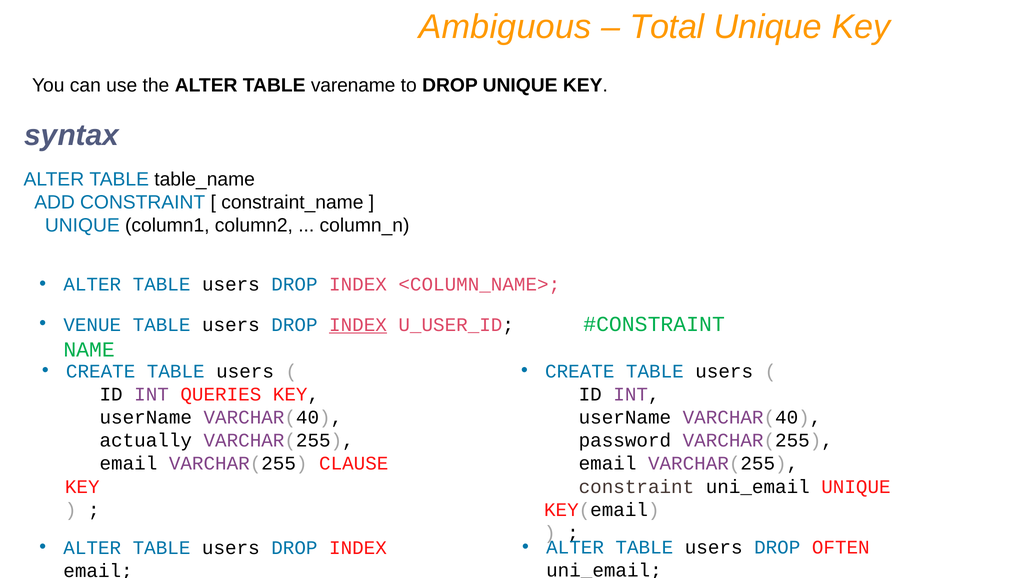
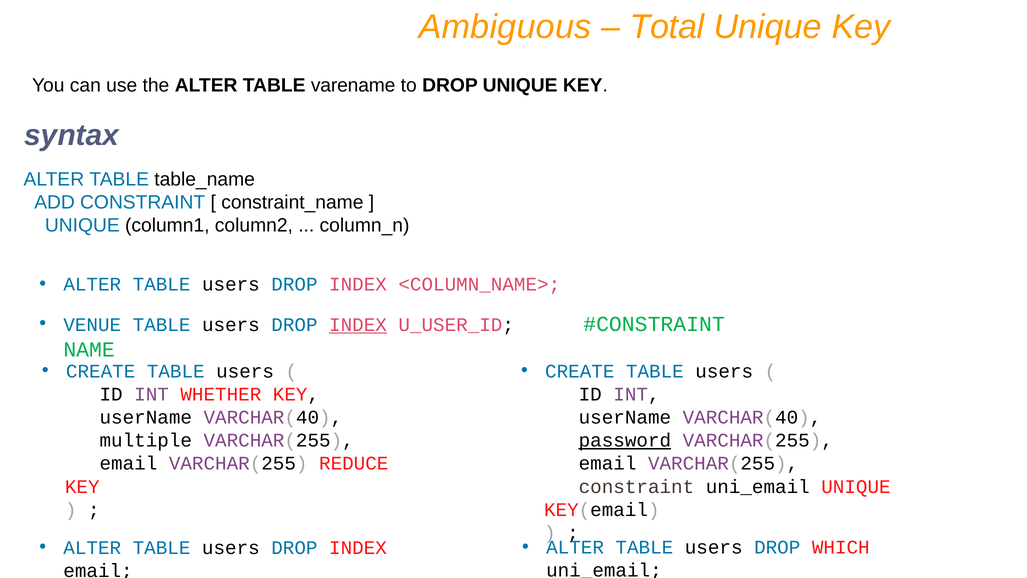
QUERIES: QUERIES -> WHETHER
actually: actually -> multiple
password underline: none -> present
CLAUSE: CLAUSE -> REDUCE
OFTEN: OFTEN -> WHICH
